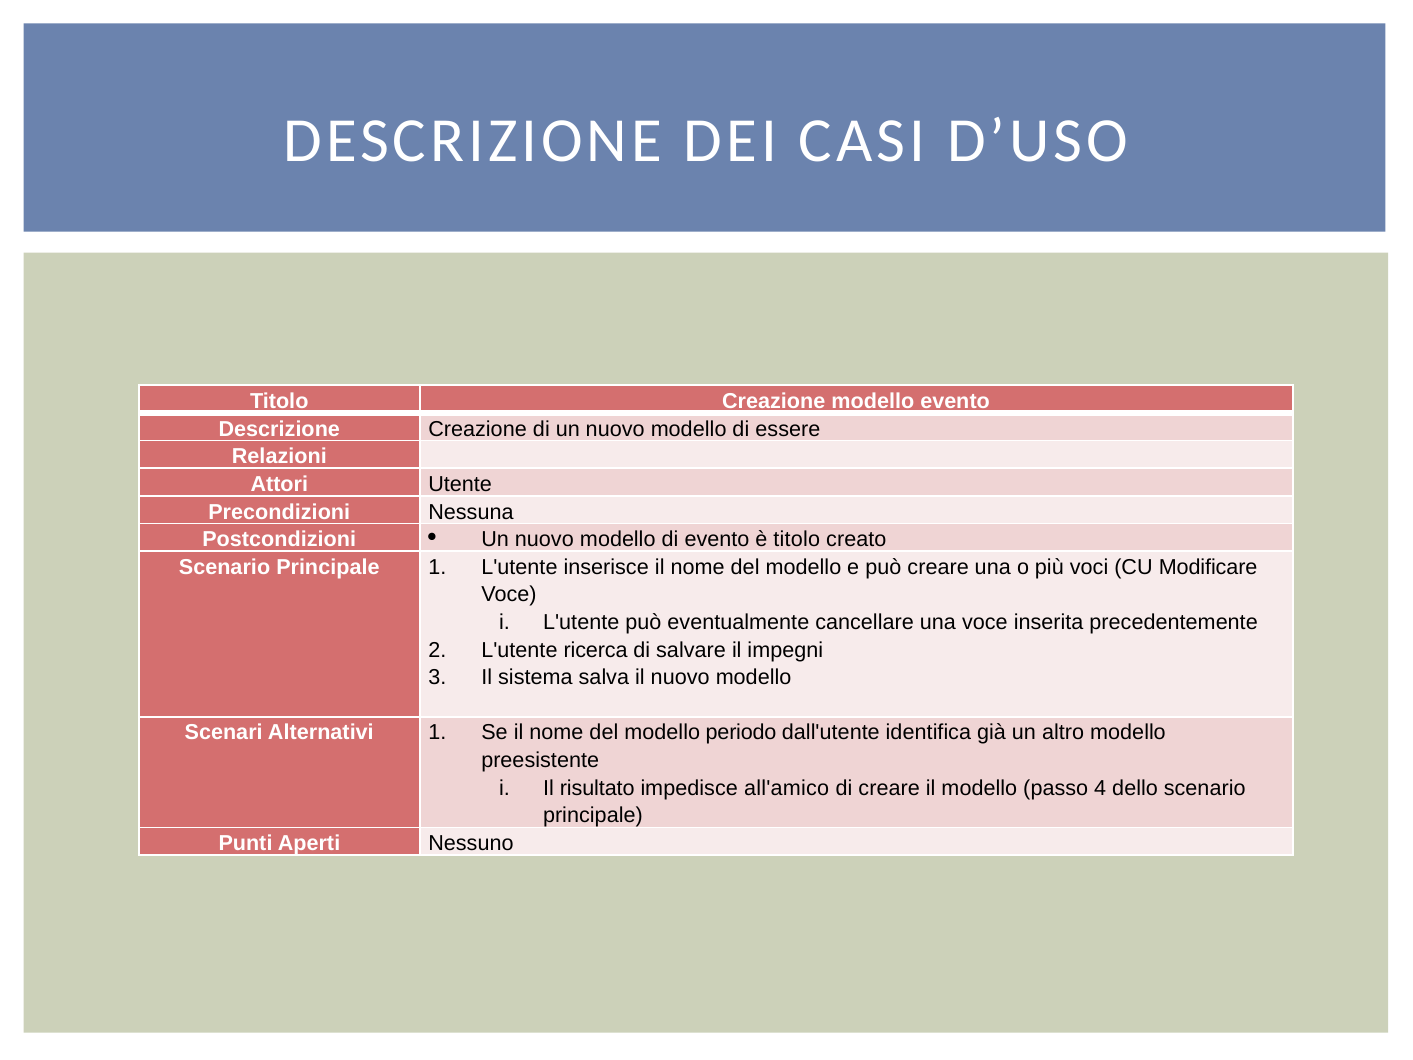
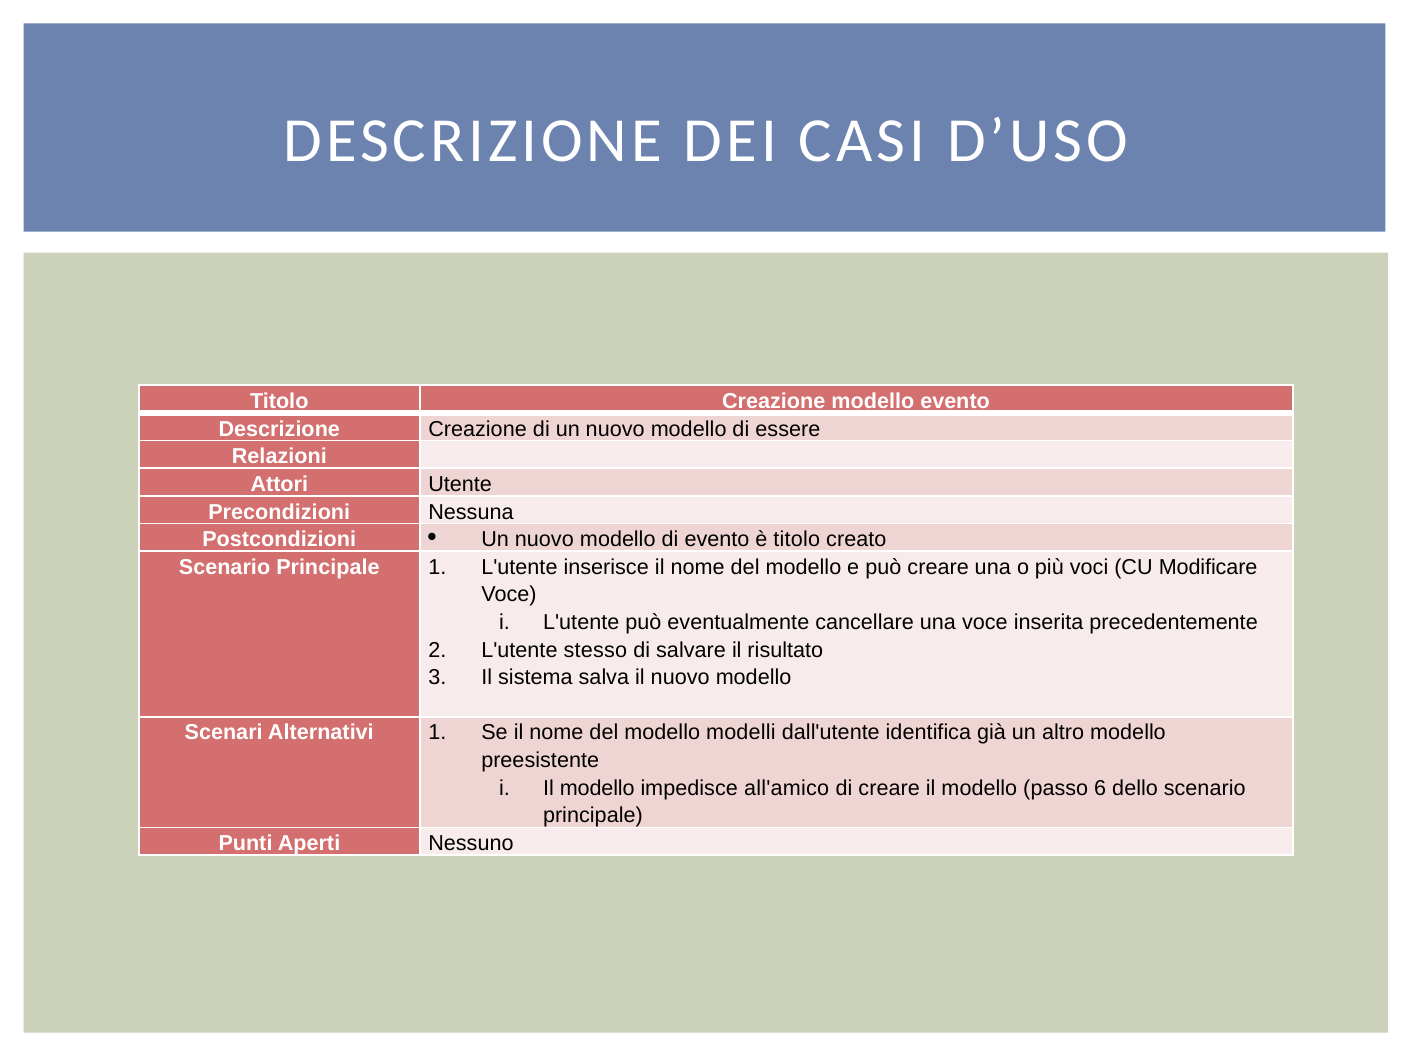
ricerca: ricerca -> stesso
impegni: impegni -> risultato
periodo: periodo -> modelli
risultato at (597, 788): risultato -> modello
4: 4 -> 6
